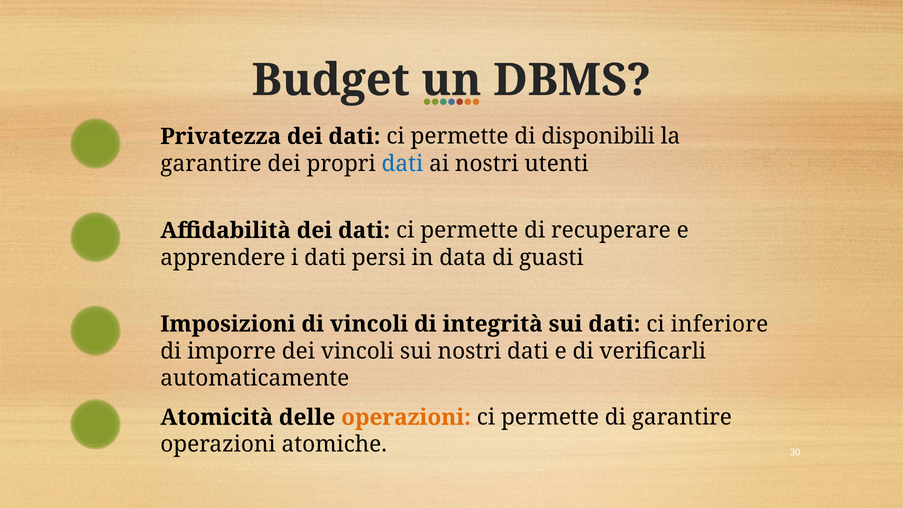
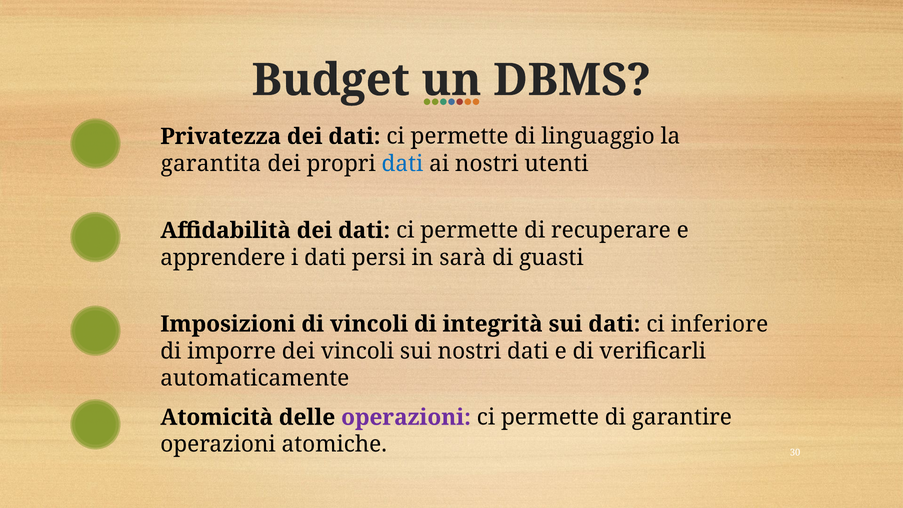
disponibili: disponibili -> linguaggio
garantire at (211, 164): garantire -> garantita
data: data -> sarà
operazioni at (406, 417) colour: orange -> purple
